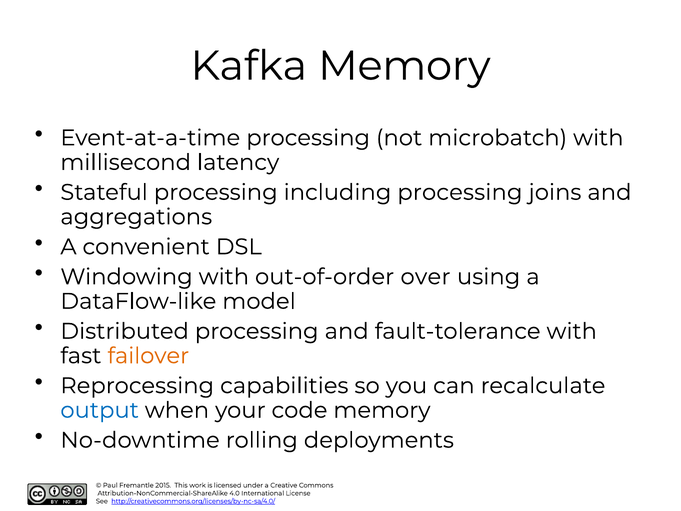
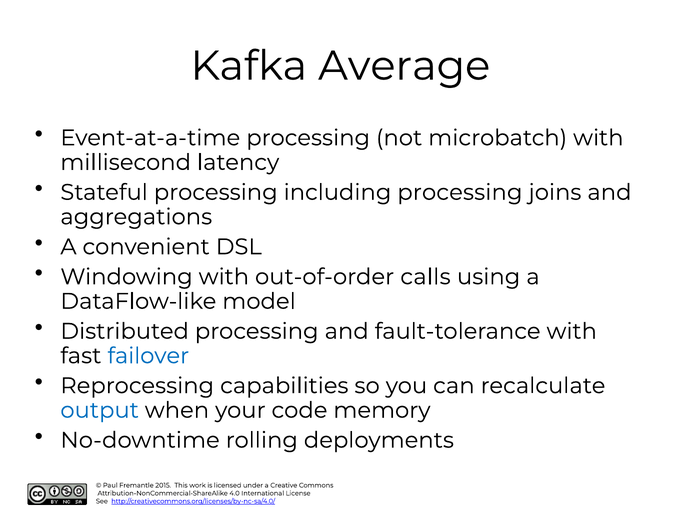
Kafka Memory: Memory -> Average
over: over -> calls
failover colour: orange -> blue
